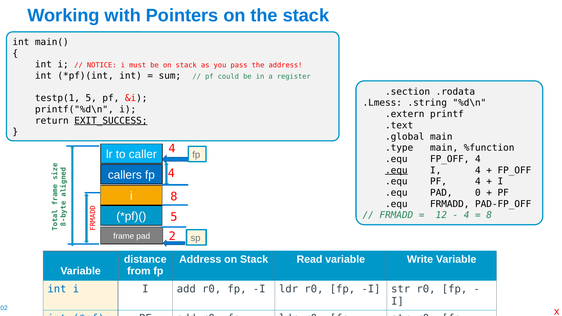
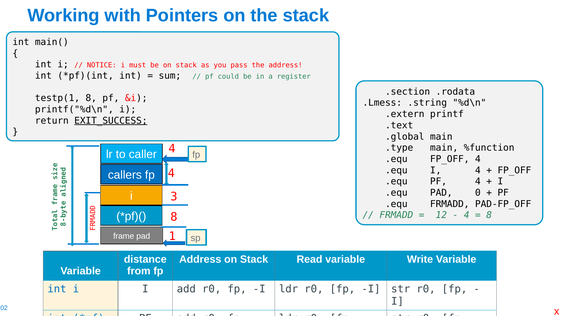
testp(1 5: 5 -> 8
.equ at (396, 170) underline: present -> none
i 8: 8 -> 3
5 at (174, 217): 5 -> 8
2: 2 -> 1
